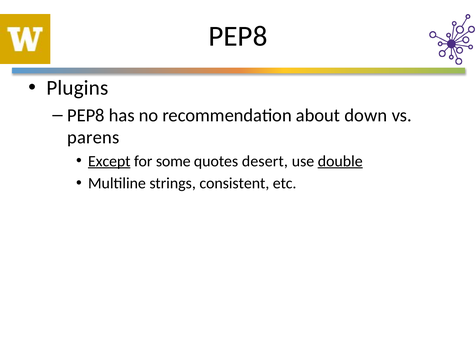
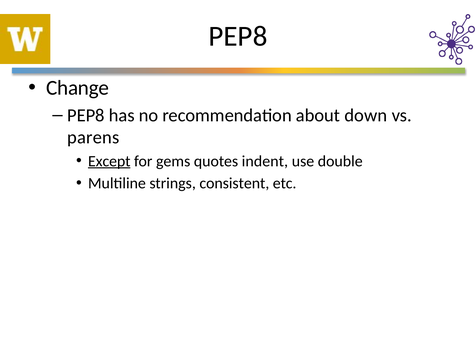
Plugins: Plugins -> Change
some: some -> gems
desert: desert -> indent
double underline: present -> none
